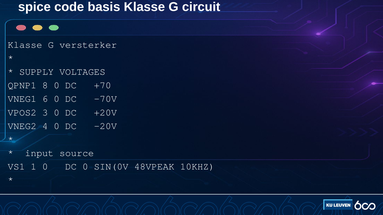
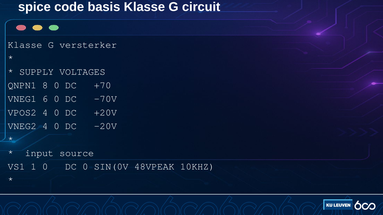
QPNP1: QPNP1 -> QNPN1
VPOS2 3: 3 -> 4
